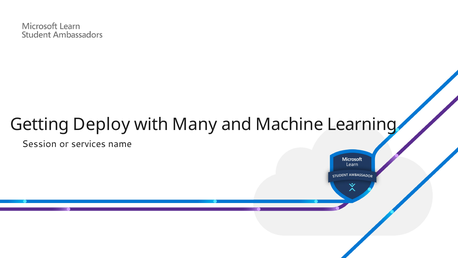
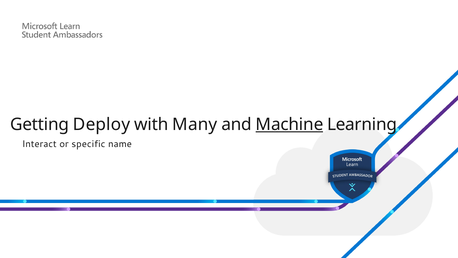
Machine underline: none -> present
Session: Session -> Interact
services: services -> specific
